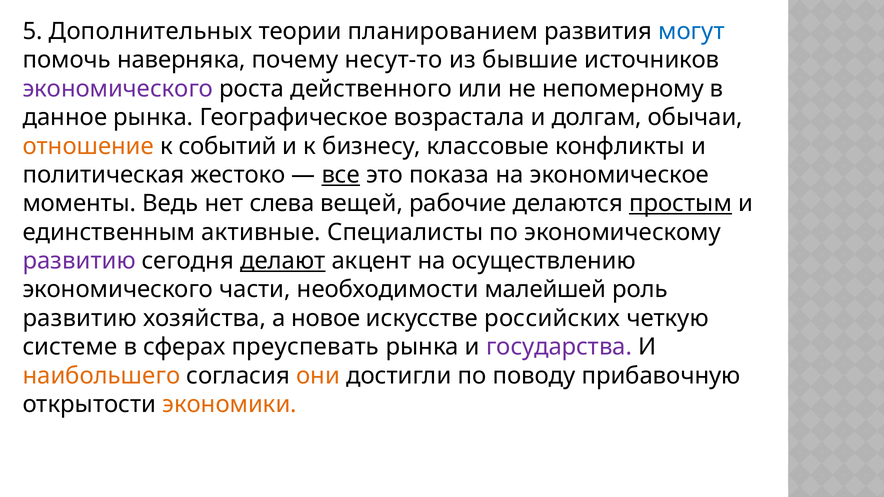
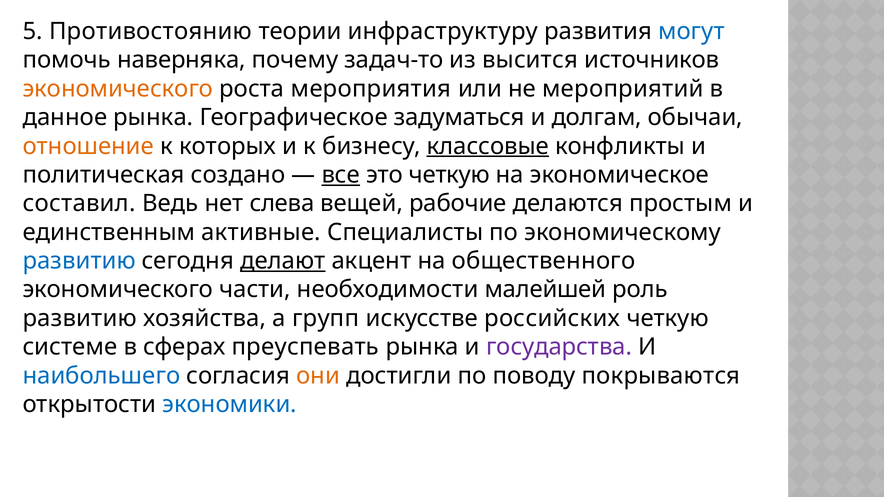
Дополнительных: Дополнительных -> Противостоянию
планированием: планированием -> инфраструктуру
несут-то: несут-то -> задач-то
бывшие: бывшие -> высится
экономического at (118, 89) colour: purple -> orange
действенного: действенного -> мероприятия
непомерному: непомерному -> мероприятий
возрастала: возрастала -> задуматься
событий: событий -> которых
классовые underline: none -> present
жестоко: жестоко -> создано
это показа: показа -> четкую
моменты: моменты -> составил
простым underline: present -> none
развитию at (79, 261) colour: purple -> blue
осуществлению: осуществлению -> общественного
новое: новое -> групп
наибольшего colour: orange -> blue
прибавочную: прибавочную -> покрываются
экономики colour: orange -> blue
